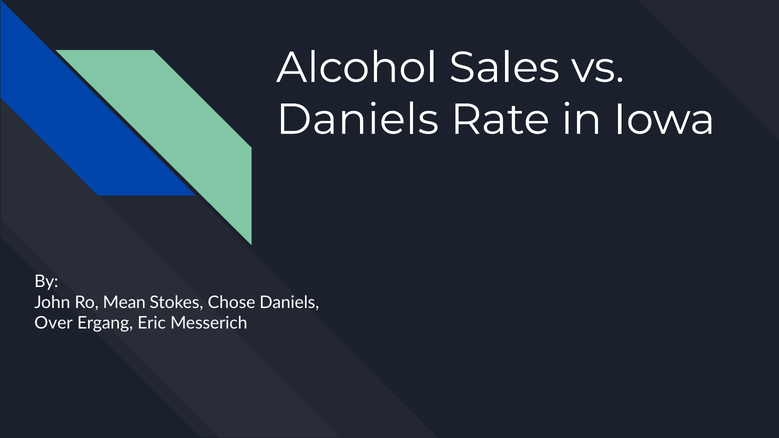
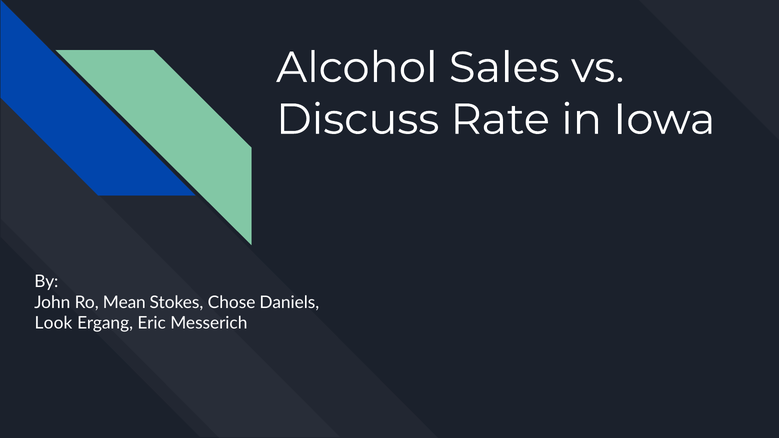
Daniels at (357, 120): Daniels -> Discuss
Over: Over -> Look
